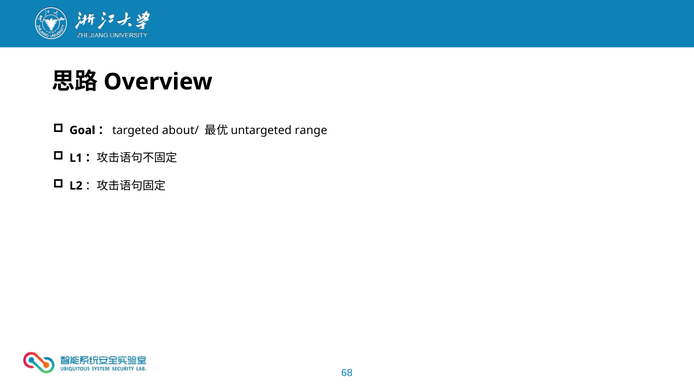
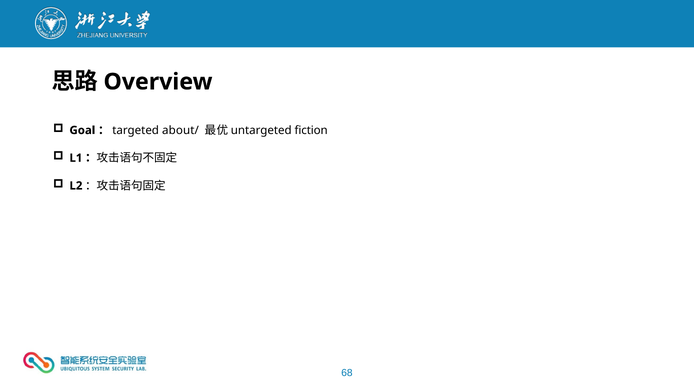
range: range -> fiction
